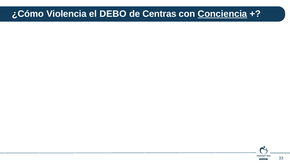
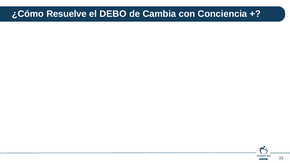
Violencia: Violencia -> Resuelve
Centras: Centras -> Cambia
Conciencia underline: present -> none
